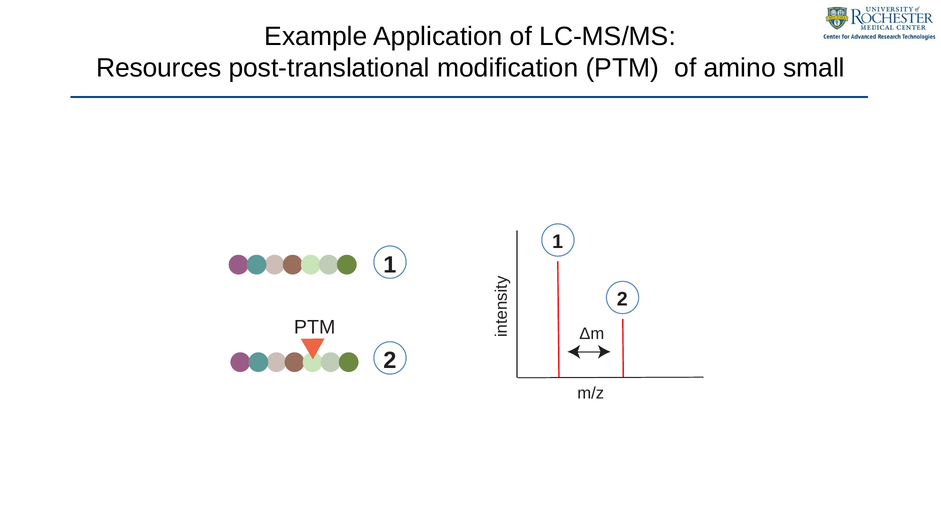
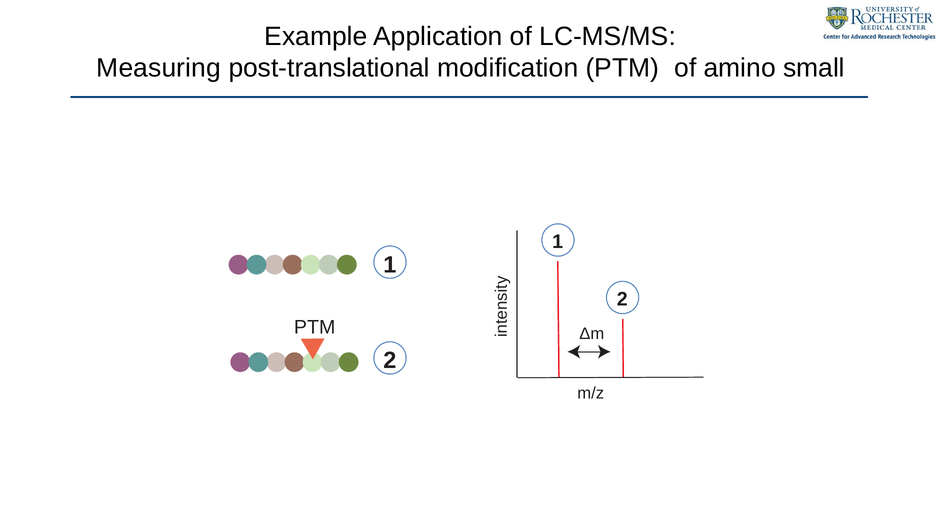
Resources: Resources -> Measuring
